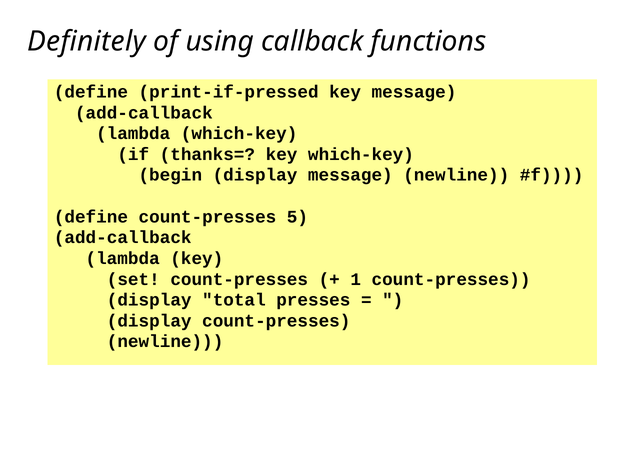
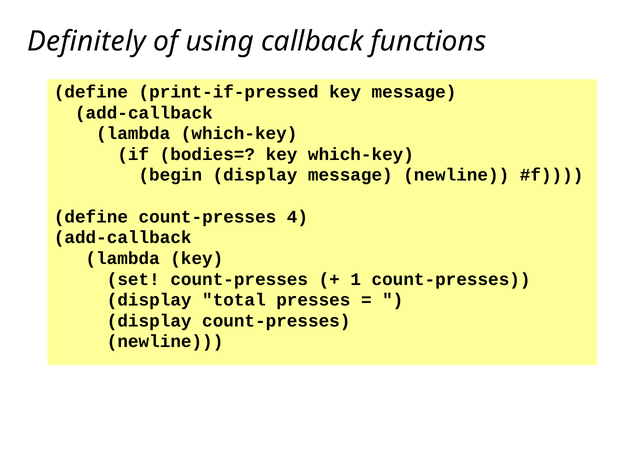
thanks=: thanks= -> bodies=
5: 5 -> 4
